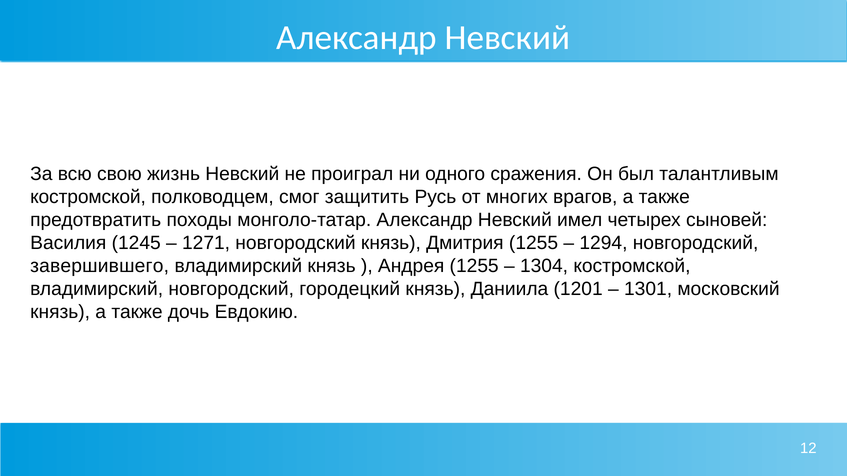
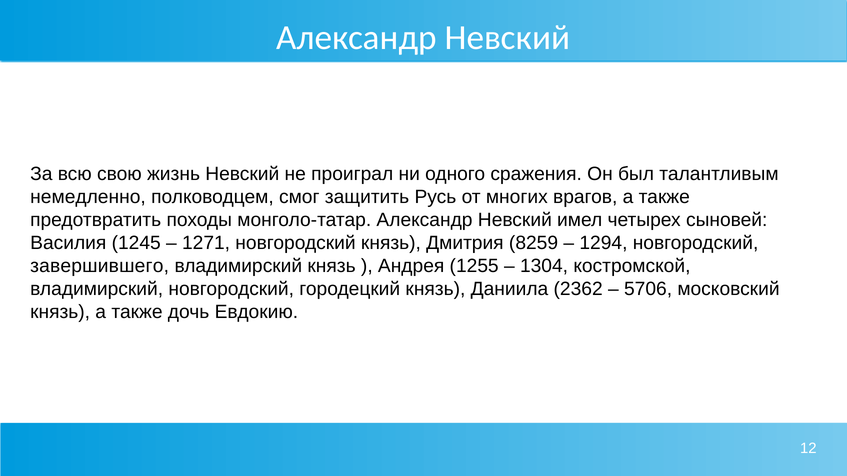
костромской at (88, 197): костромской -> немедленно
Дмитрия 1255: 1255 -> 8259
1201: 1201 -> 2362
1301: 1301 -> 5706
